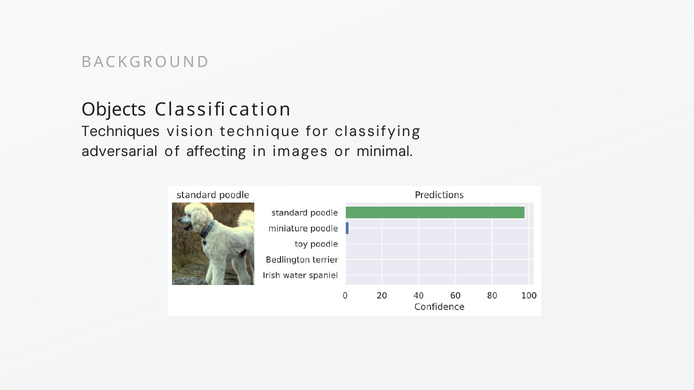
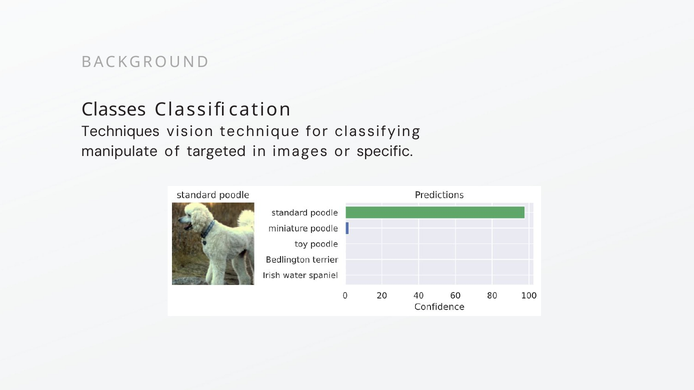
Objects: Objects -> Classes
adversarial: adversarial -> manipulate
affecting: affecting -> targeted
minimal: minimal -> specific
